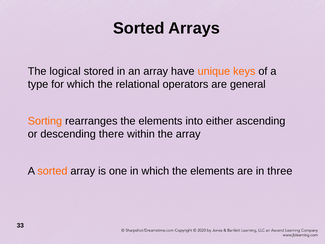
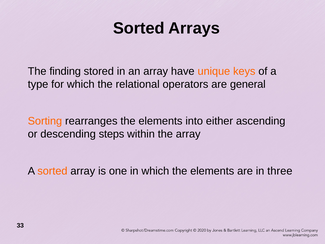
logical: logical -> finding
there: there -> steps
